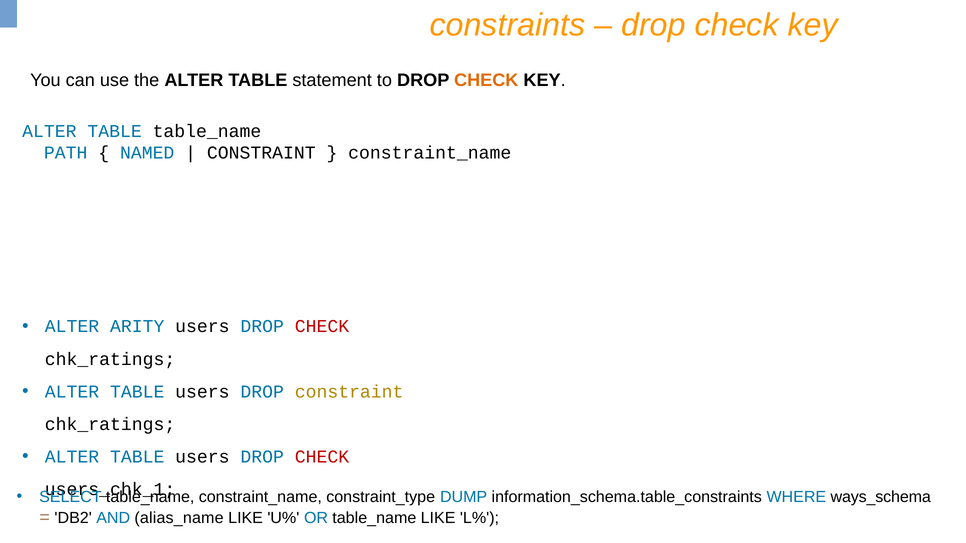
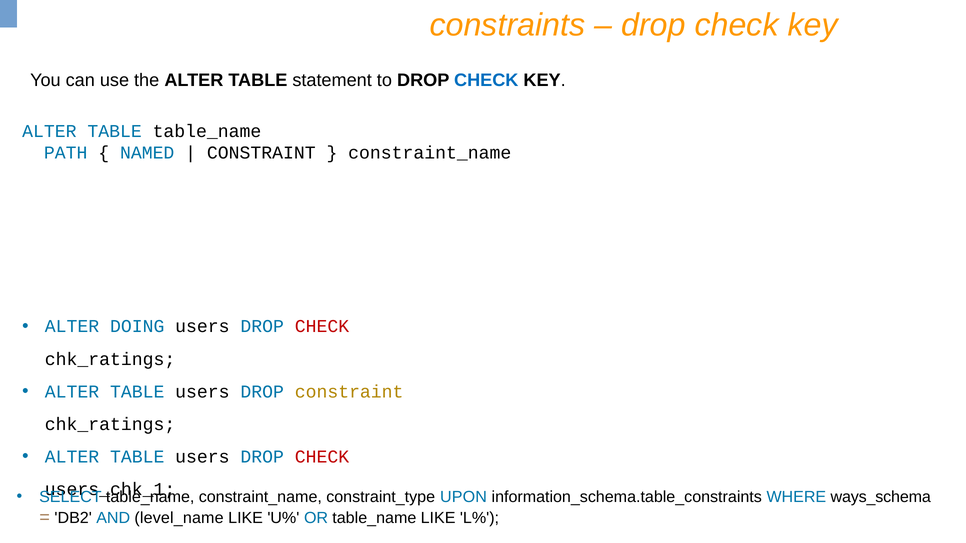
CHECK at (486, 80) colour: orange -> blue
ARITY: ARITY -> DOING
DUMP: DUMP -> UPON
alias_name: alias_name -> level_name
